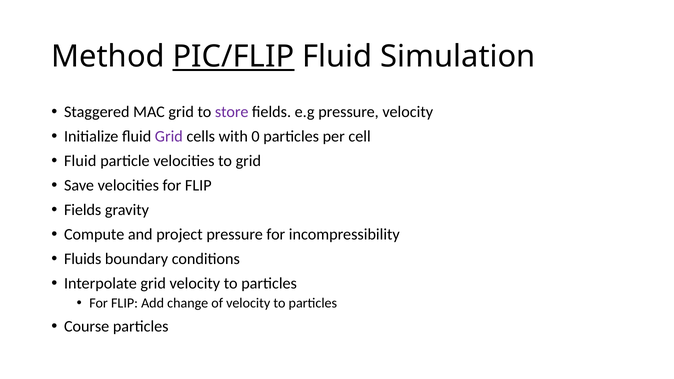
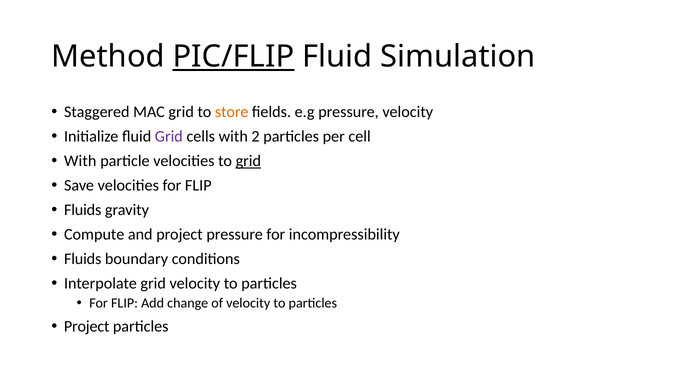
store colour: purple -> orange
0: 0 -> 2
Fluid at (80, 161): Fluid -> With
grid at (248, 161) underline: none -> present
Fields at (83, 210): Fields -> Fluids
Course at (87, 326): Course -> Project
